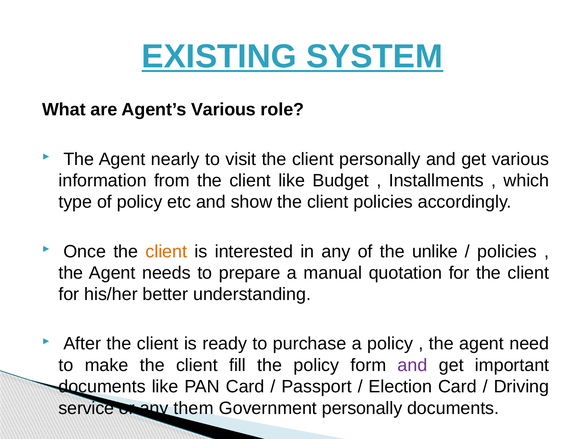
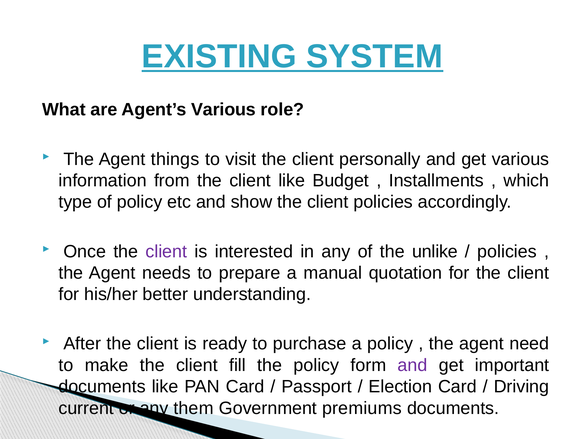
nearly: nearly -> things
client at (166, 251) colour: orange -> purple
service: service -> current
Government personally: personally -> premiums
